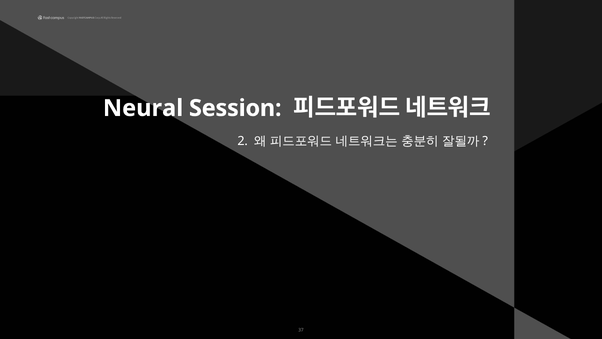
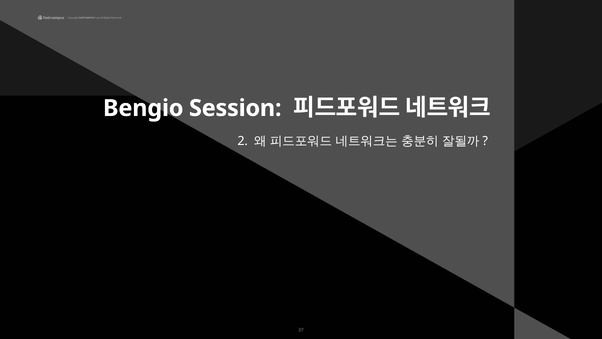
Neural: Neural -> Bengio
